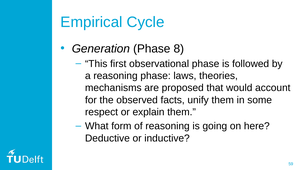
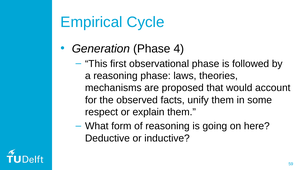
8: 8 -> 4
